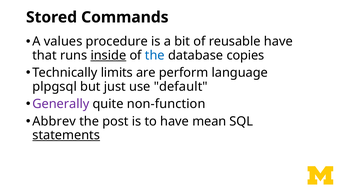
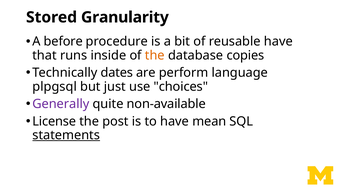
Commands: Commands -> Granularity
values: values -> before
inside underline: present -> none
the at (155, 55) colour: blue -> orange
limits: limits -> dates
default: default -> choices
non-function: non-function -> non-available
Abbrev: Abbrev -> License
